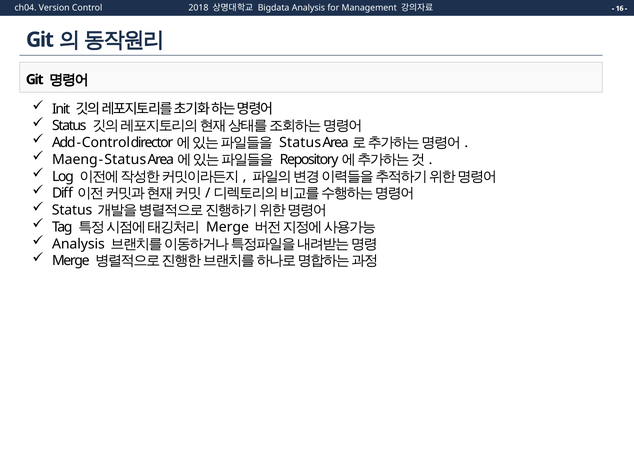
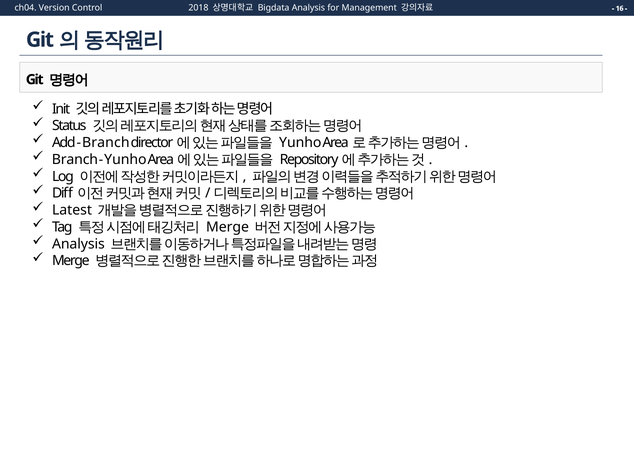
Control at (106, 143): Control -> Branch
Status at (300, 143): Status -> Yunho
Maeng at (75, 160): Maeng -> Branch
Status at (125, 160): Status -> Yunho
Status at (72, 210): Status -> Latest
